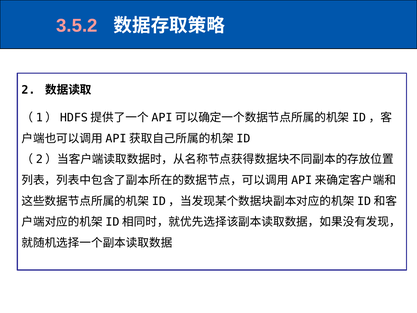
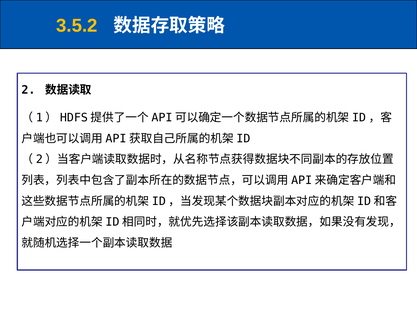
3.5.2 colour: pink -> yellow
